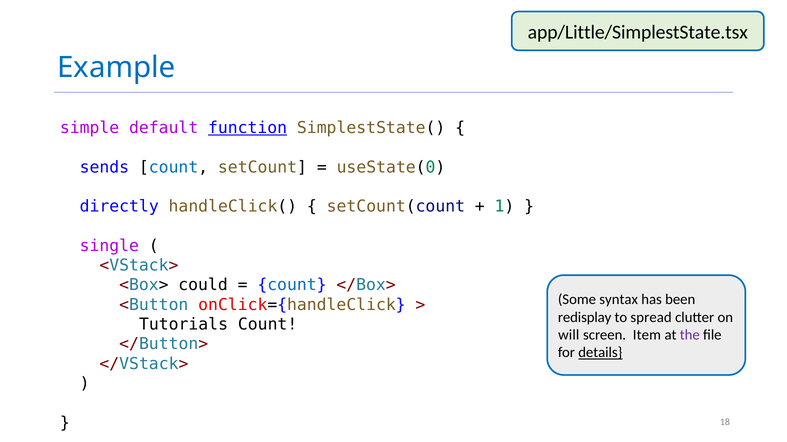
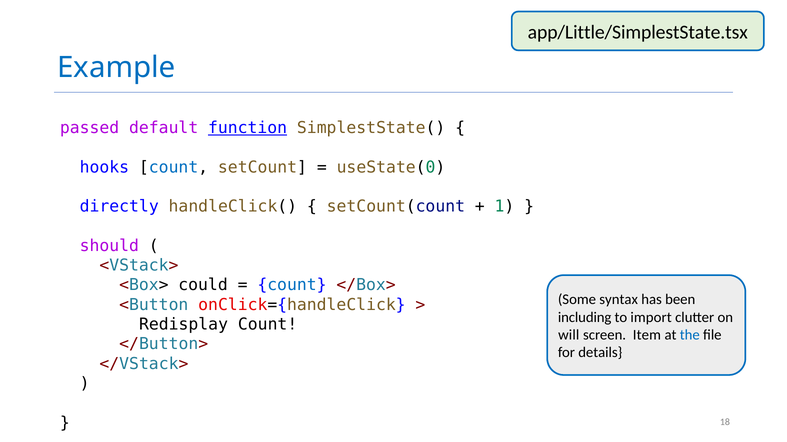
simple: simple -> passed
sends: sends -> hooks
single: single -> should
redisplay: redisplay -> including
spread: spread -> import
Tutorials: Tutorials -> Redisplay
the colour: purple -> blue
details underline: present -> none
